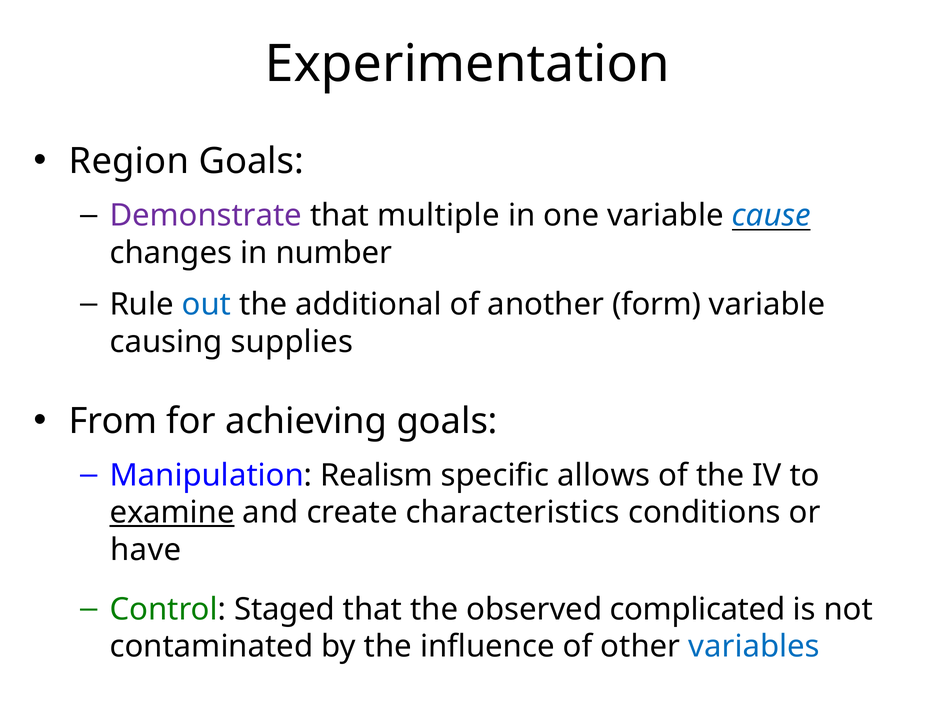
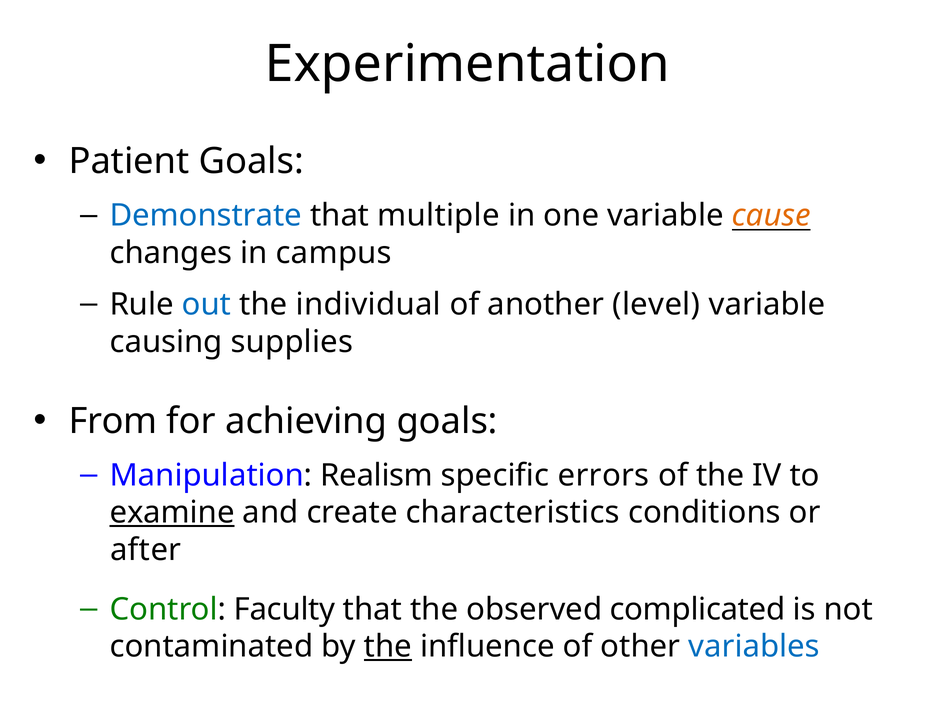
Region: Region -> Patient
Demonstrate colour: purple -> blue
cause colour: blue -> orange
number: number -> campus
additional: additional -> individual
form: form -> level
allows: allows -> errors
have: have -> after
Staged: Staged -> Faculty
the at (388, 647) underline: none -> present
